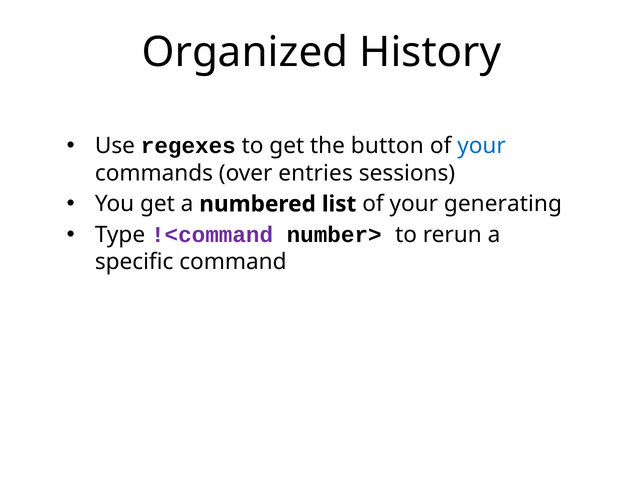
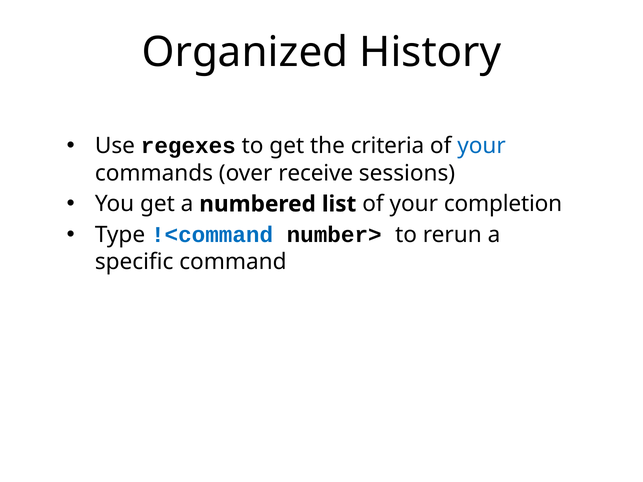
button: button -> criteria
entries: entries -> receive
generating: generating -> completion
!<command colour: purple -> blue
